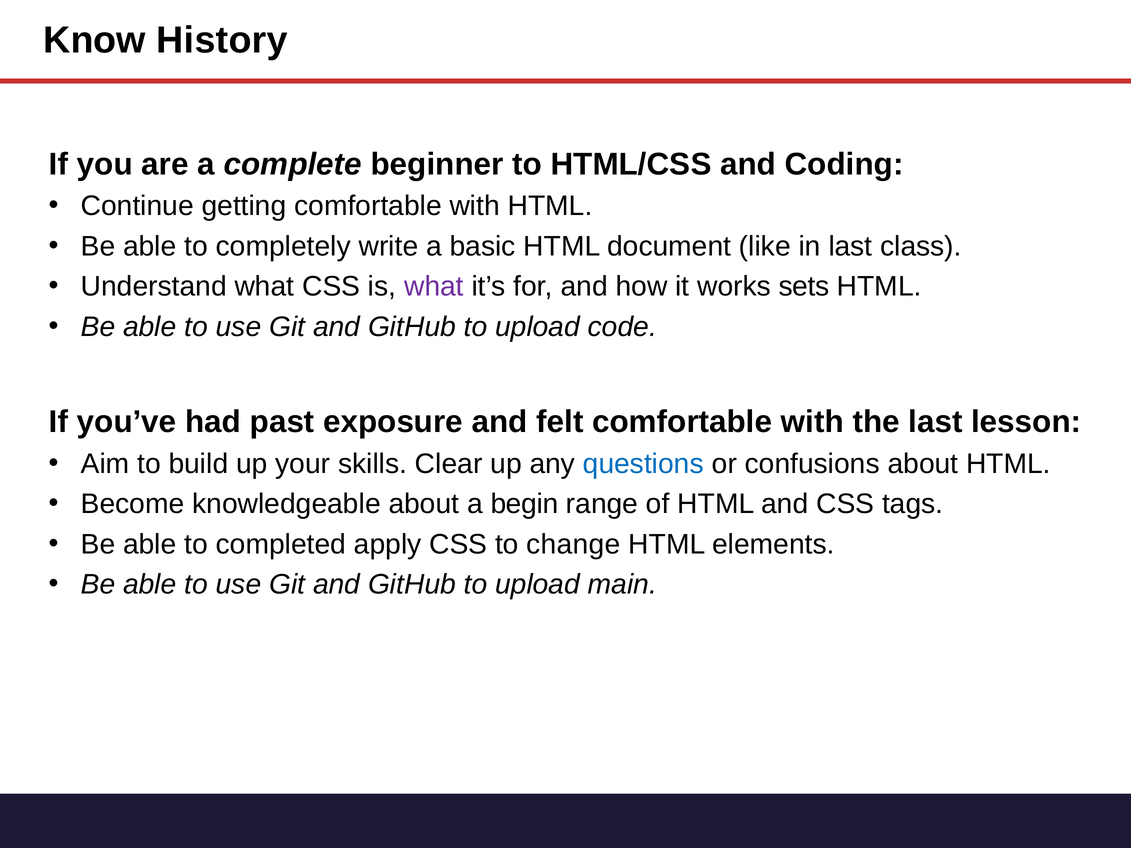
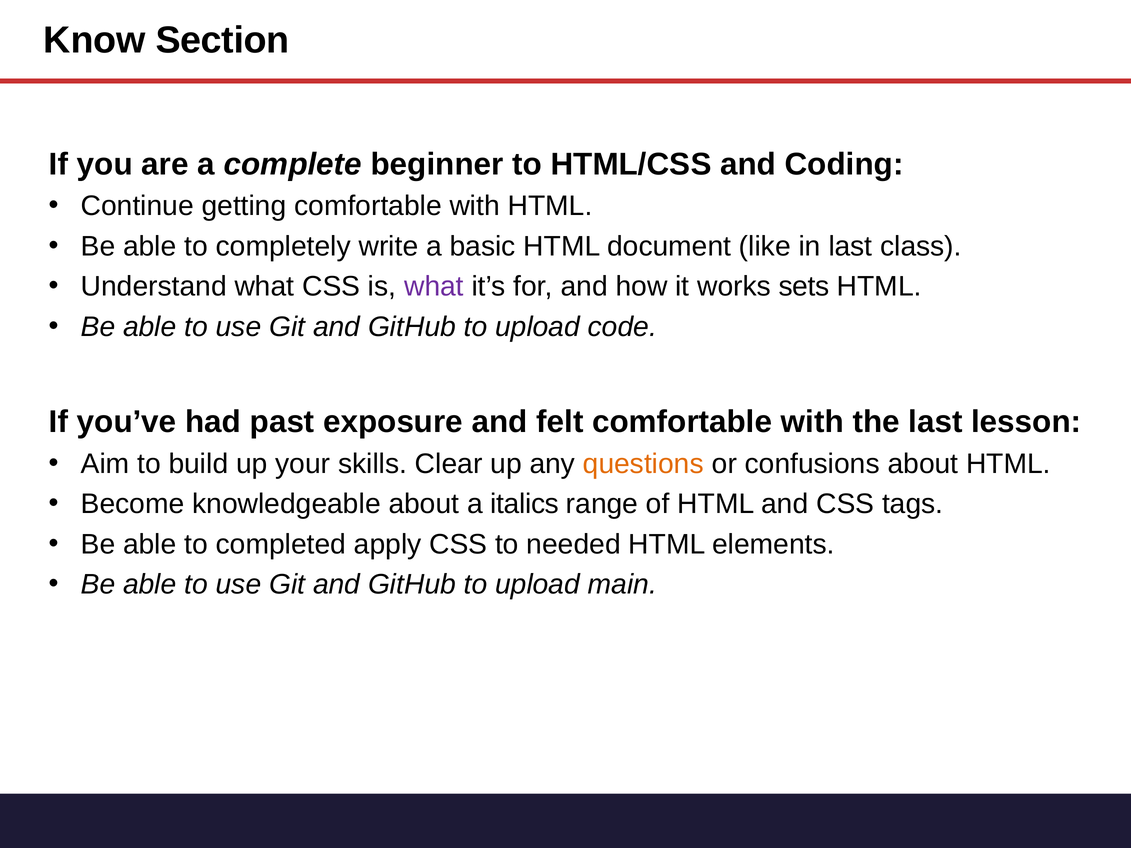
History: History -> Section
questions colour: blue -> orange
begin: begin -> italics
change: change -> needed
